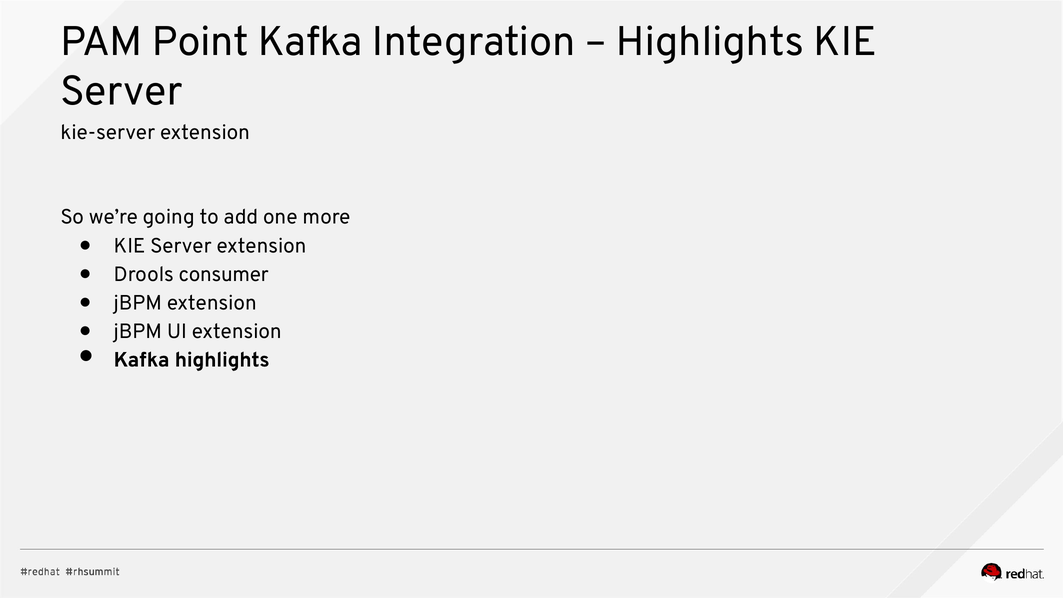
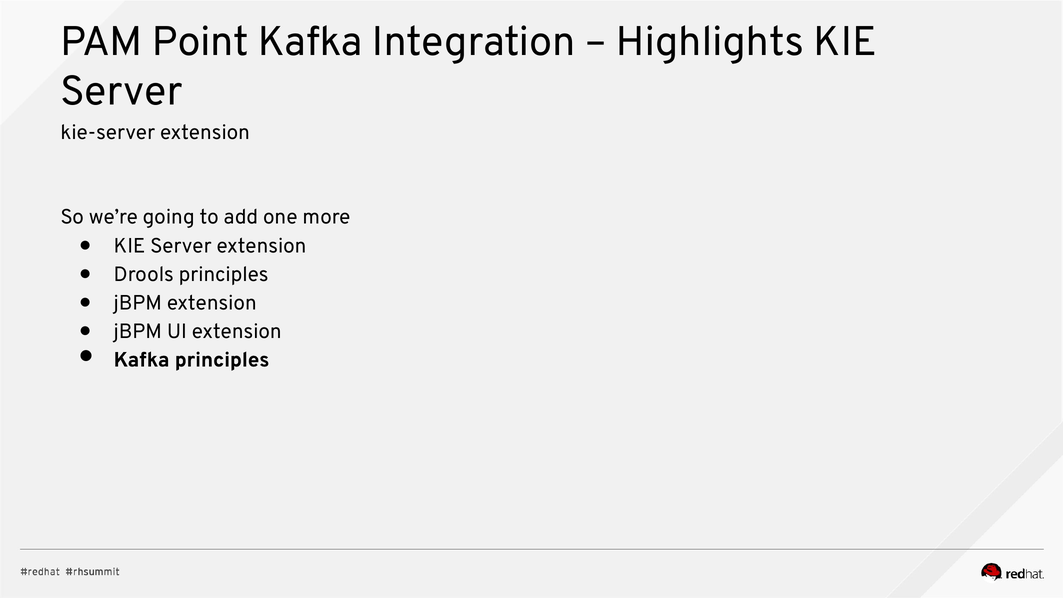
Drools consumer: consumer -> principles
Kafka highlights: highlights -> principles
